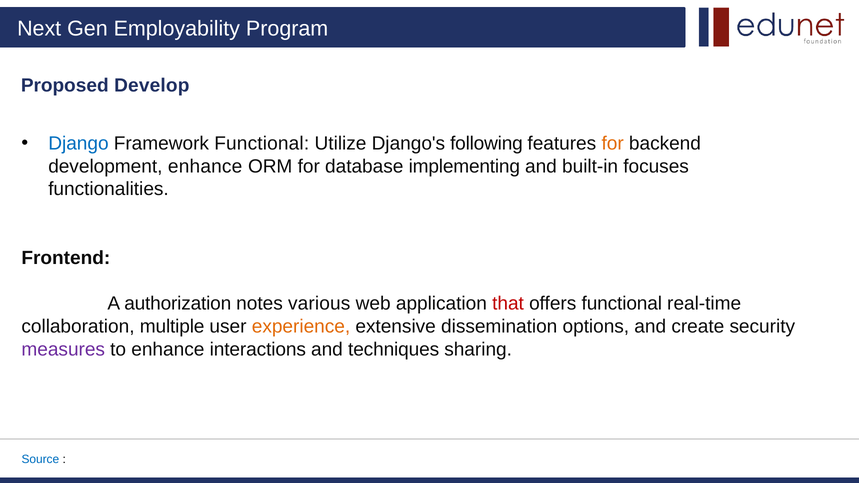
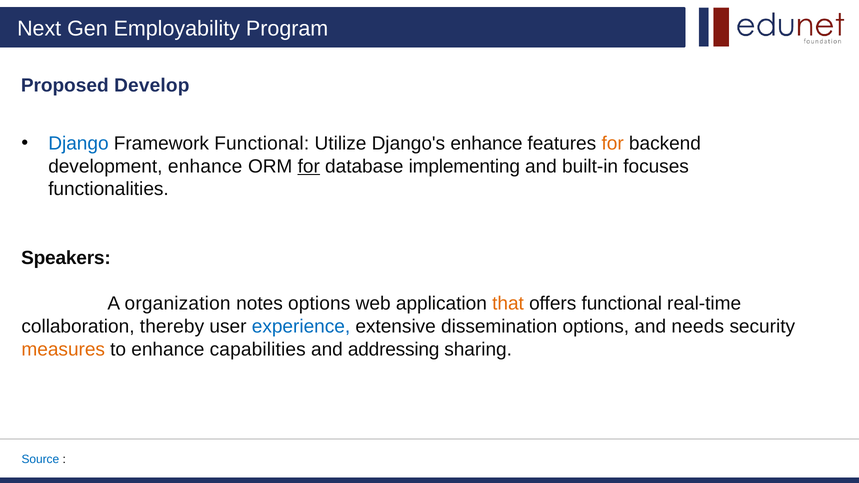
Django's following: following -> enhance
for at (309, 166) underline: none -> present
Frontend: Frontend -> Speakers
authorization: authorization -> organization
notes various: various -> options
that colour: red -> orange
multiple: multiple -> thereby
experience colour: orange -> blue
create: create -> needs
measures colour: purple -> orange
interactions: interactions -> capabilities
techniques: techniques -> addressing
